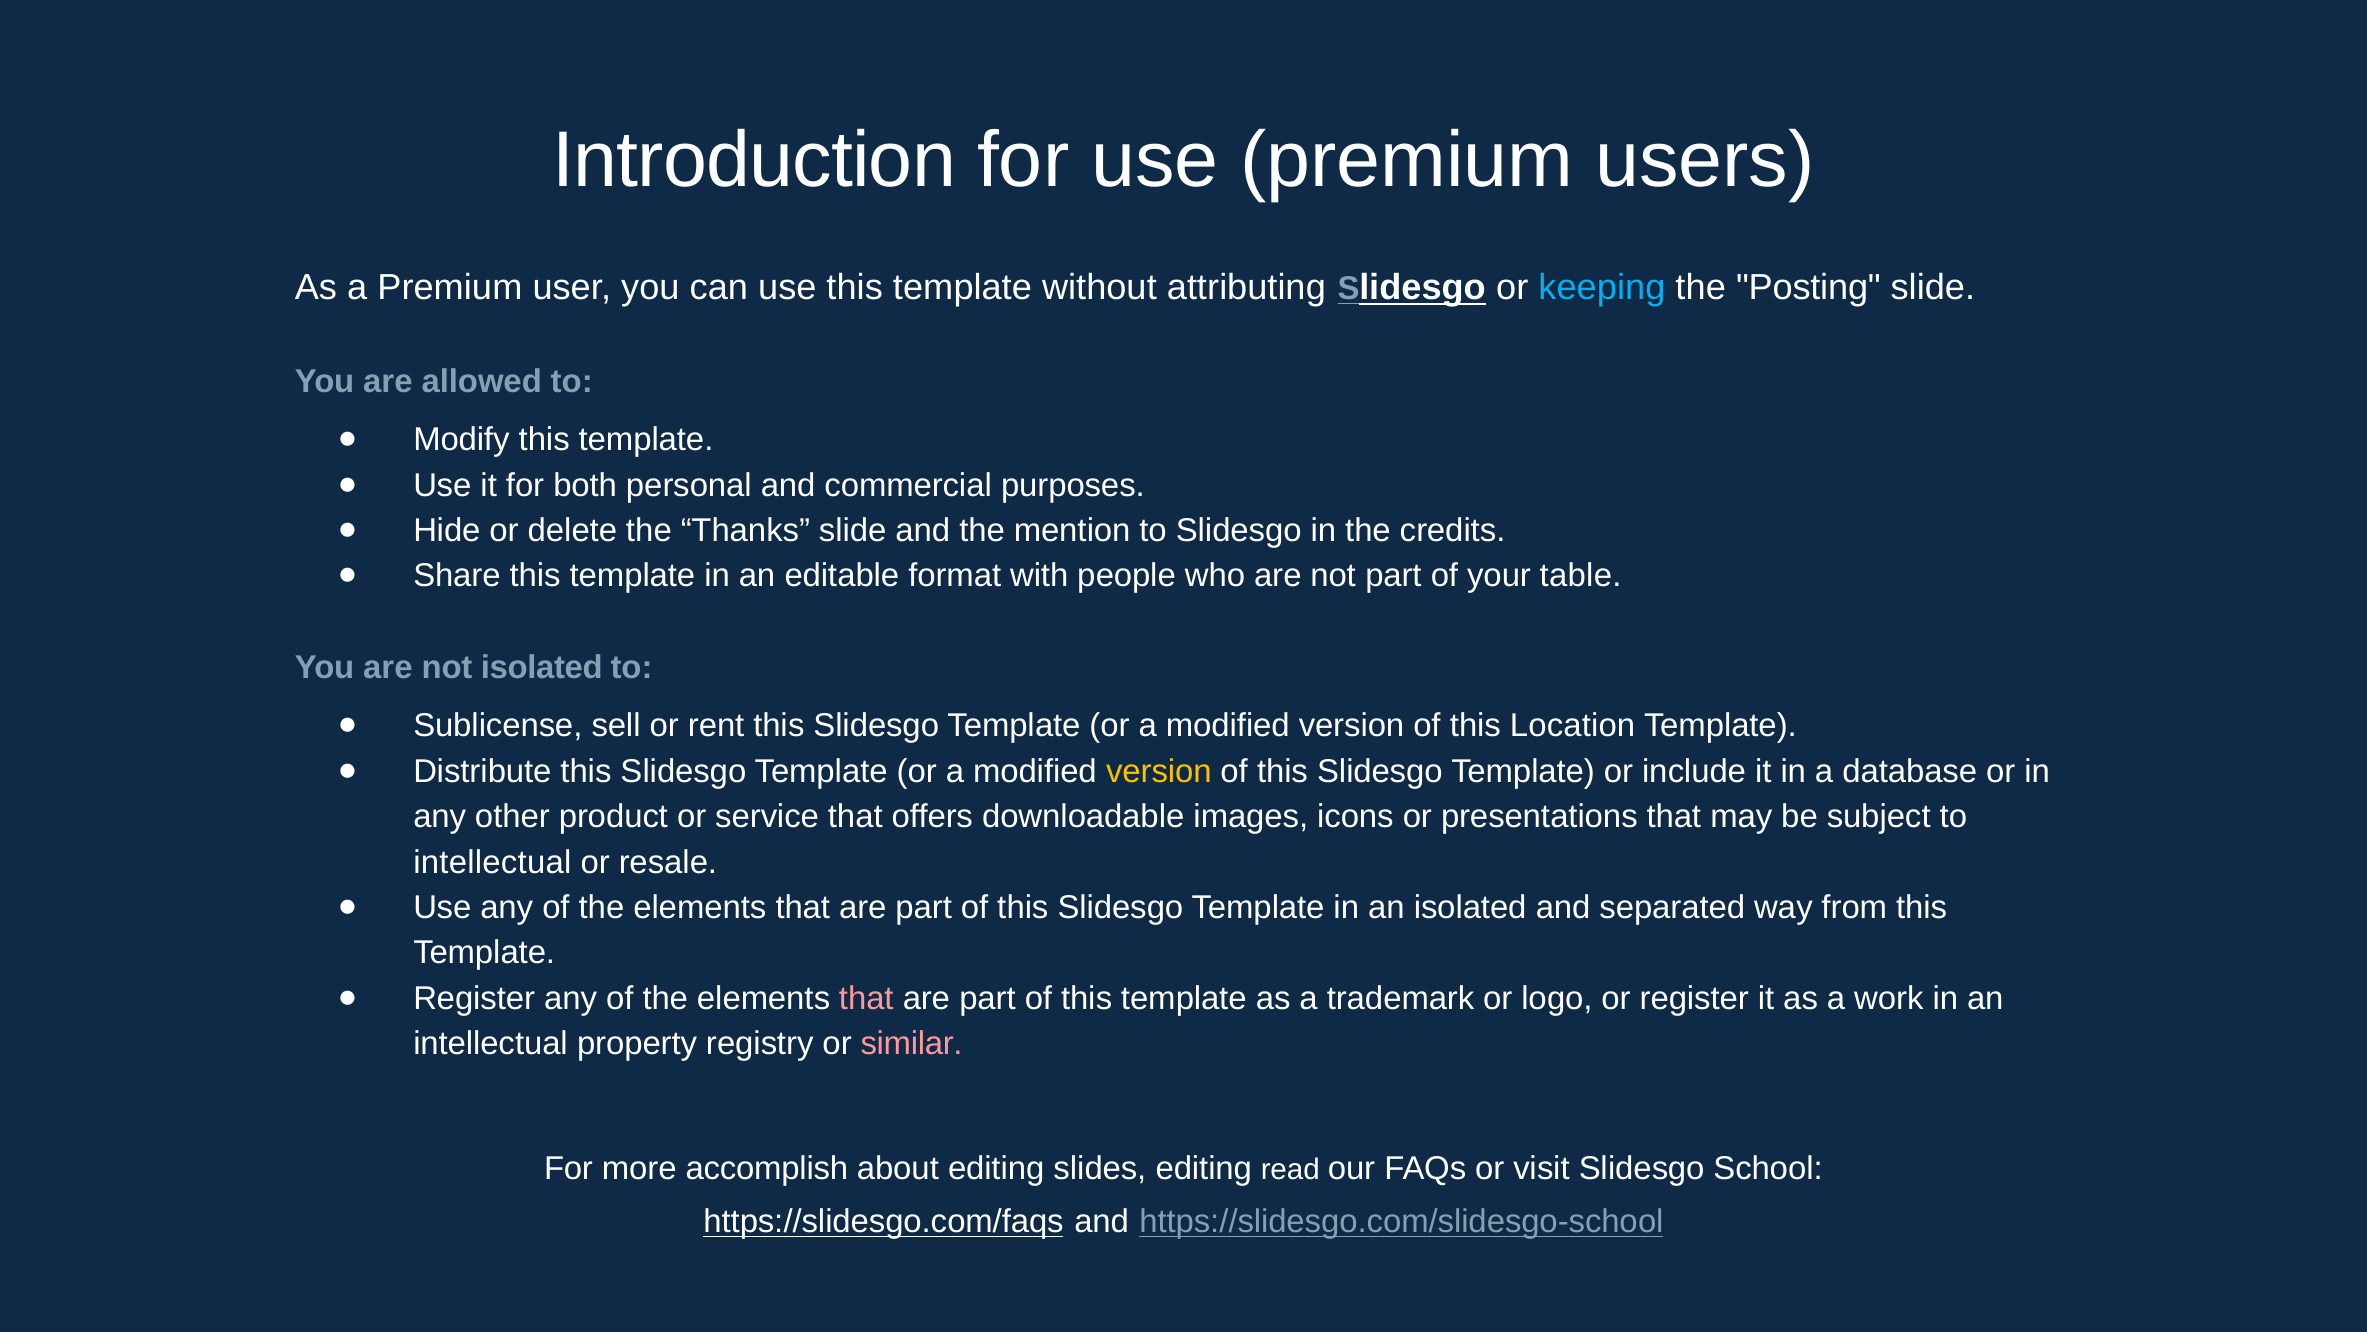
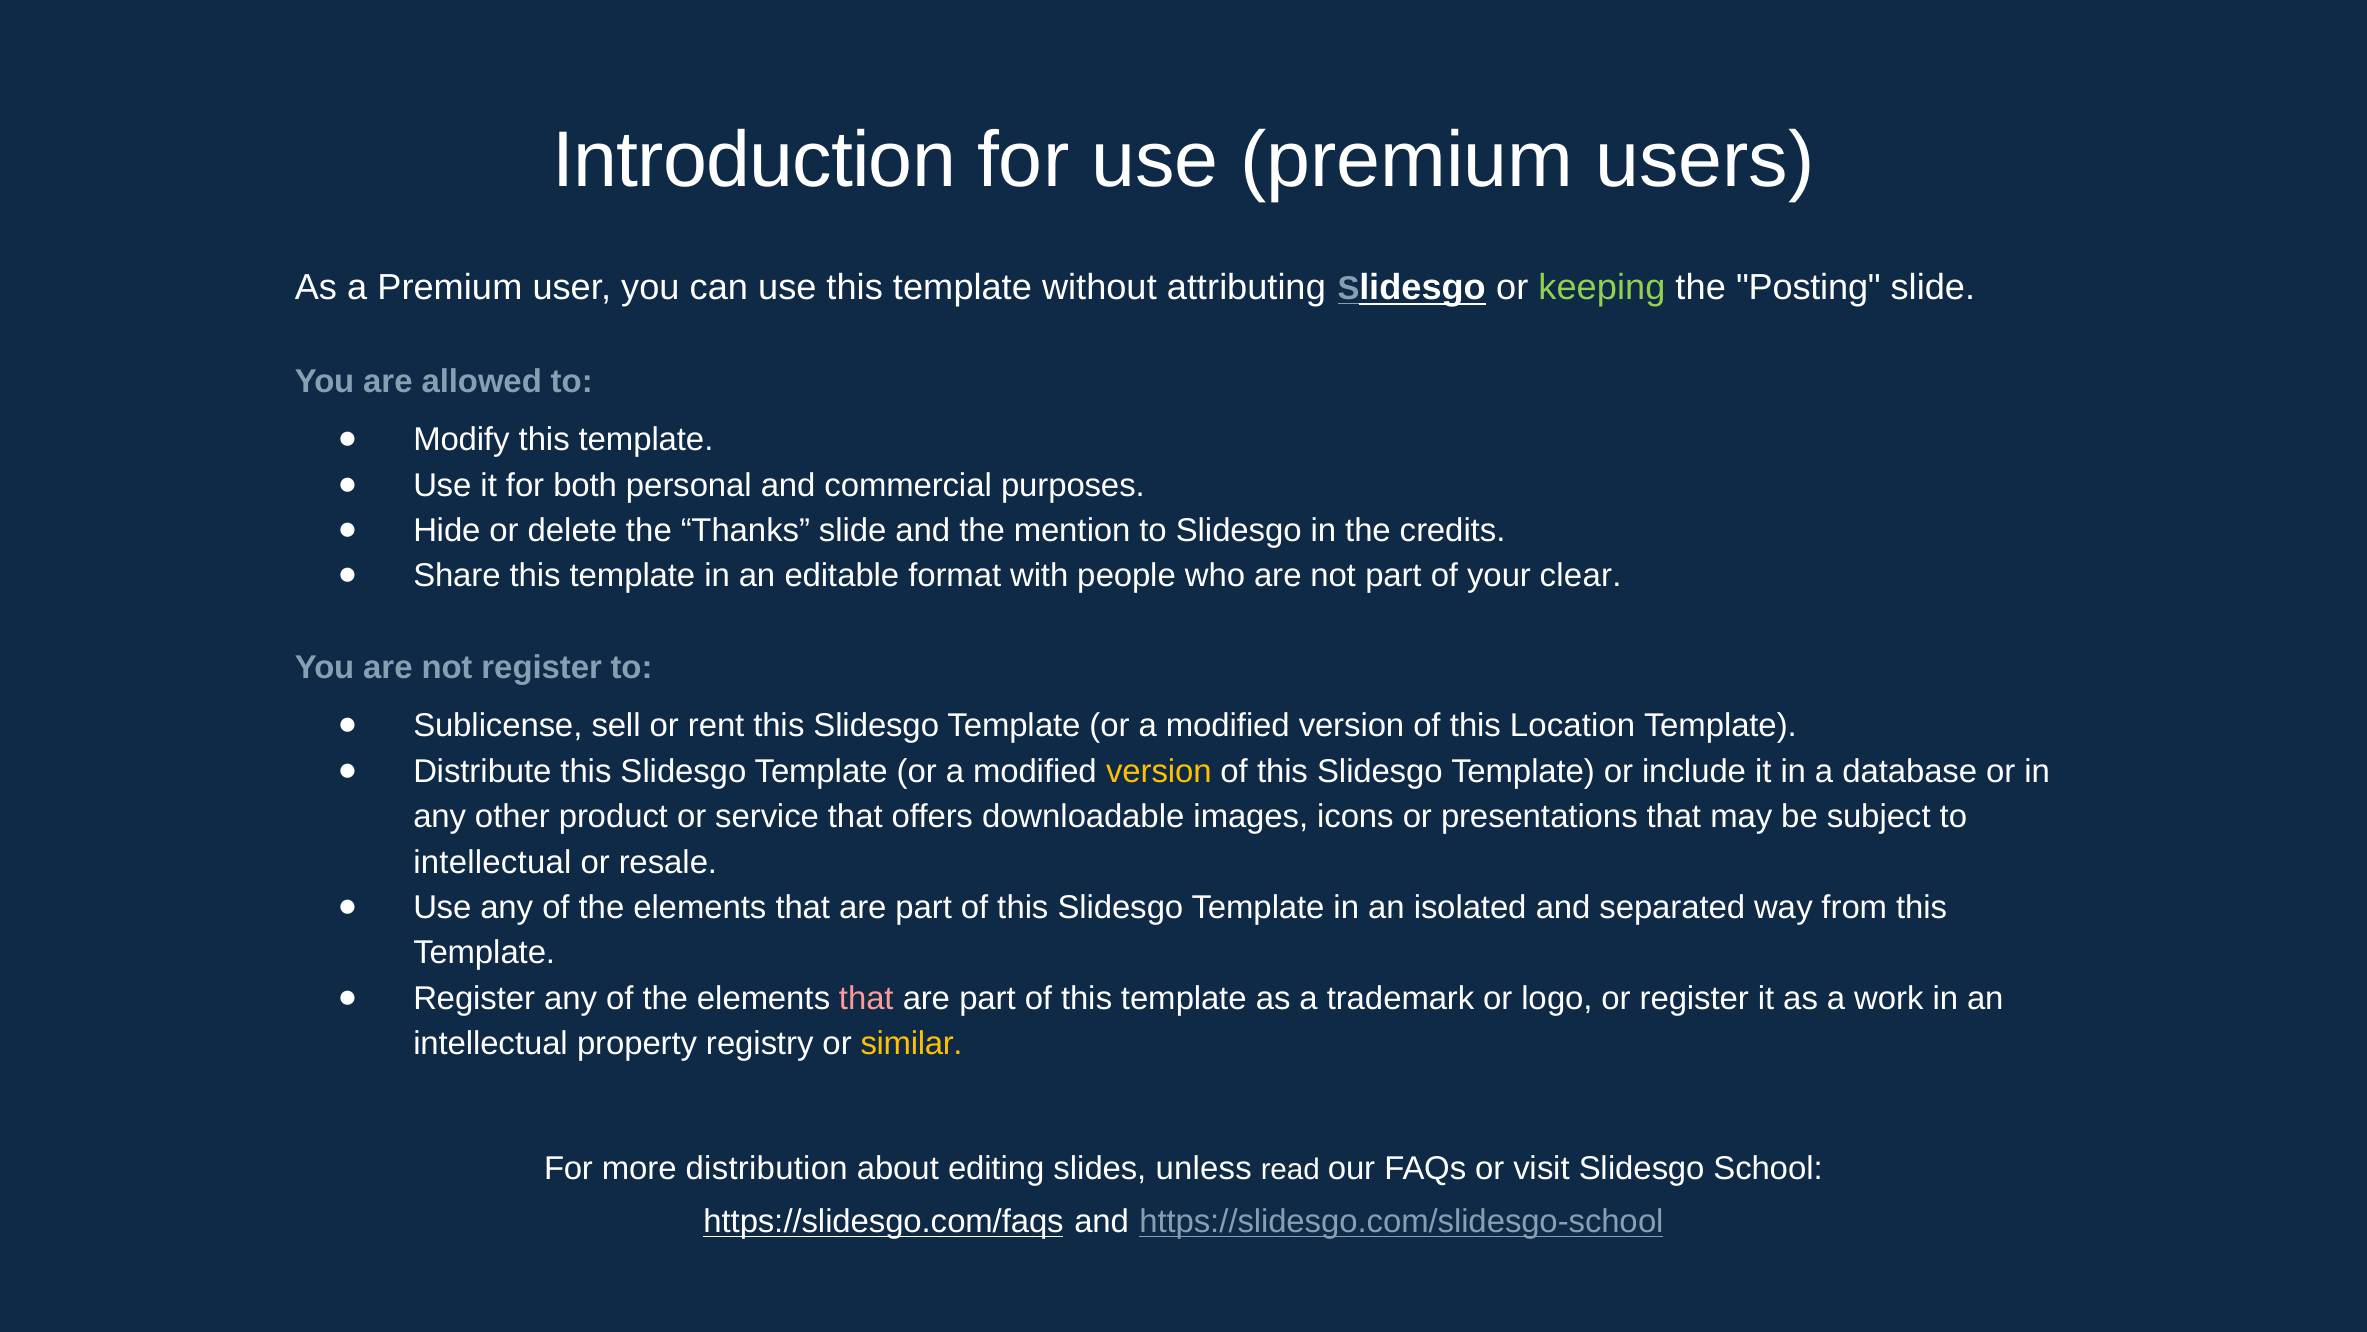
keeping colour: light blue -> light green
table: table -> clear
not isolated: isolated -> register
similar colour: pink -> yellow
accomplish: accomplish -> distribution
slides editing: editing -> unless
